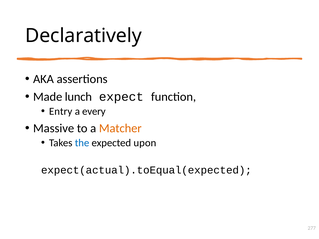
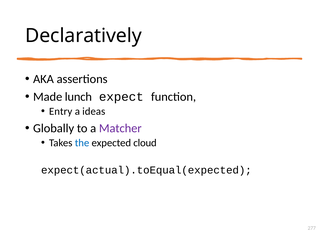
every: every -> ideas
Massive: Massive -> Globally
Matcher colour: orange -> purple
upon: upon -> cloud
